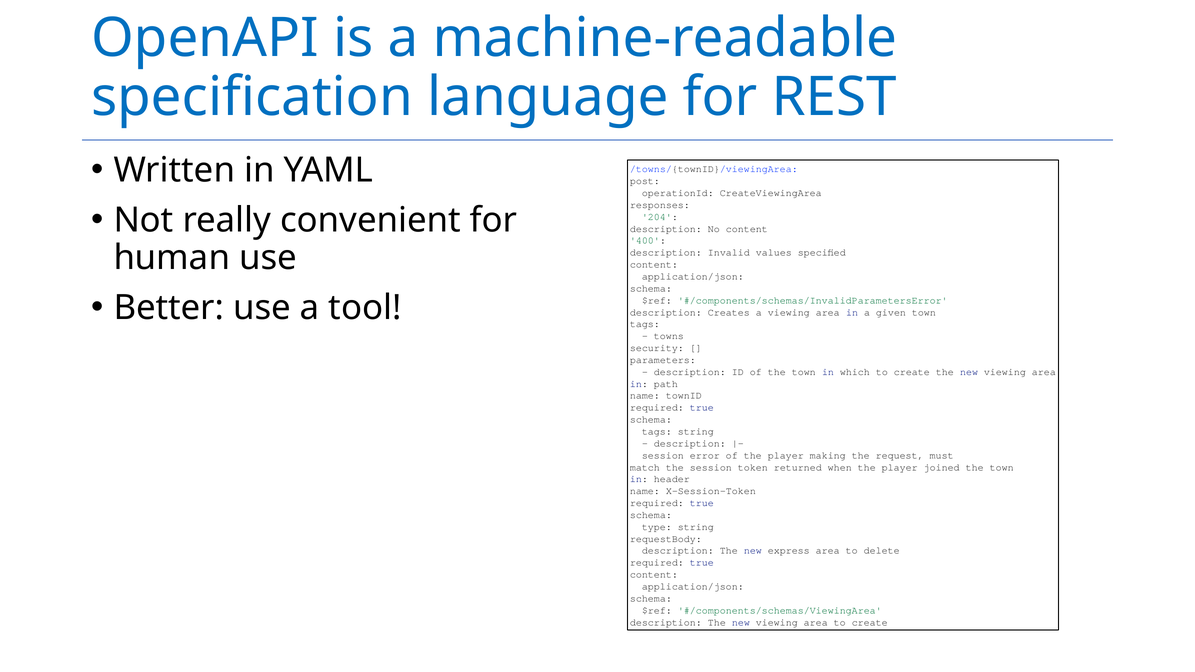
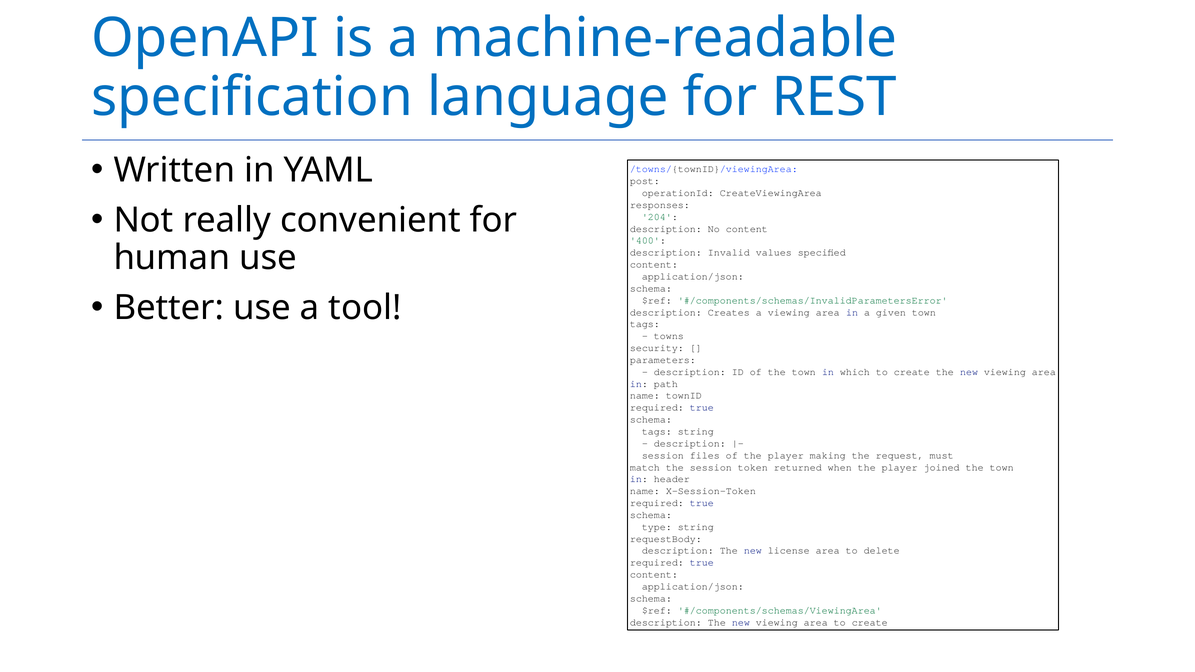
error: error -> files
express: express -> license
